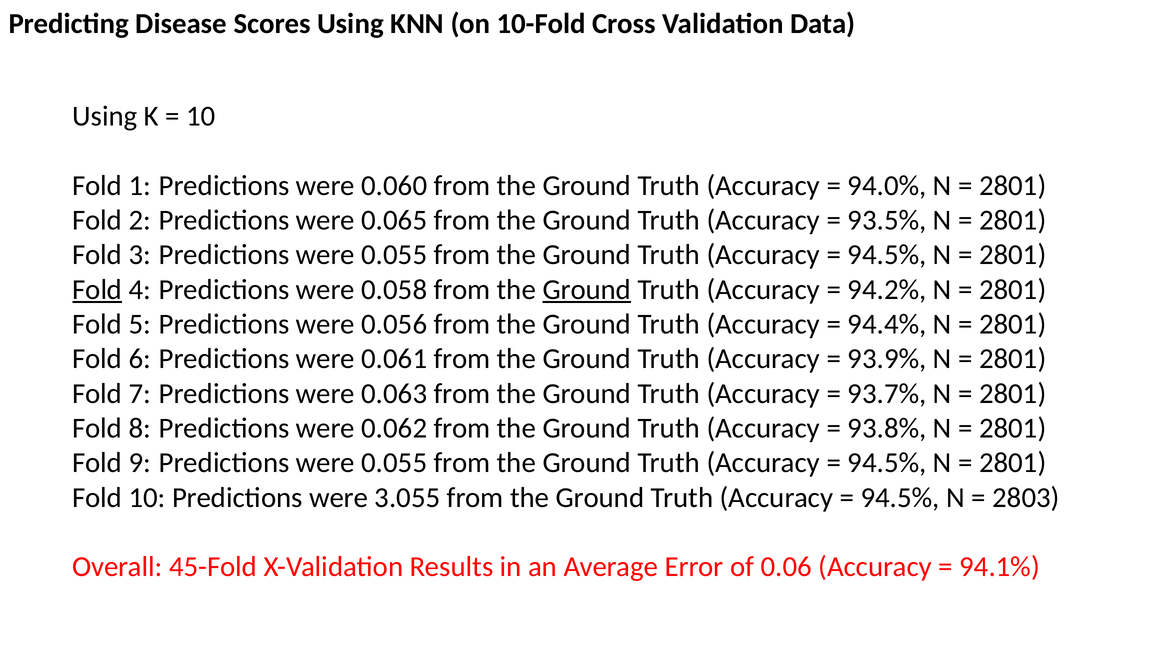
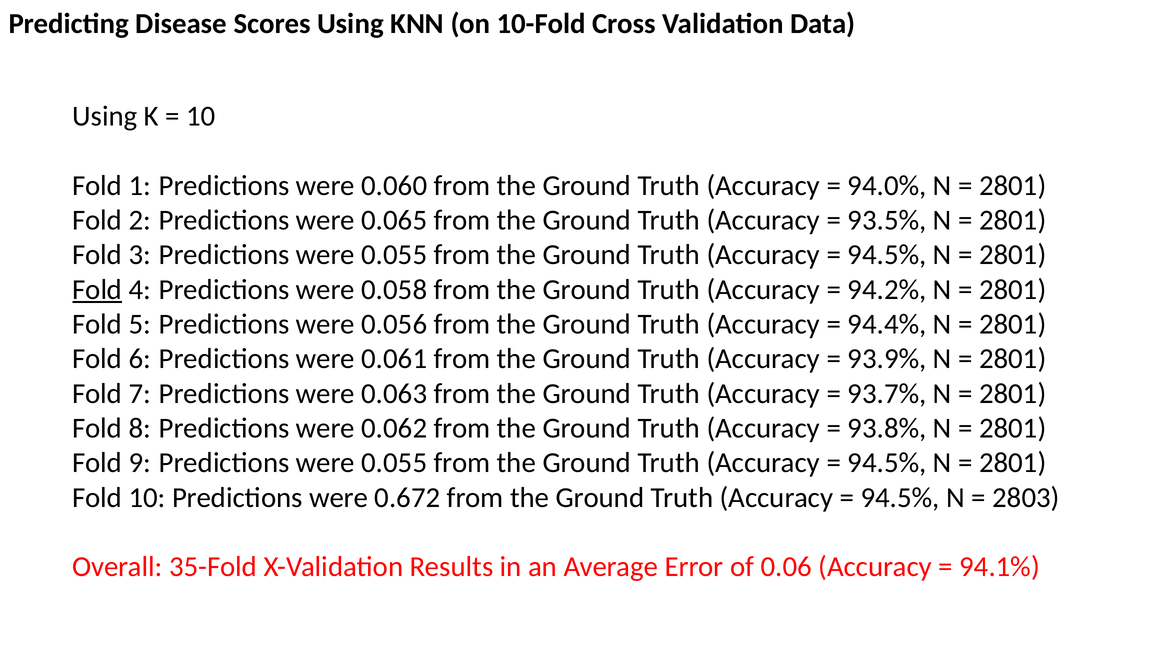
Ground at (587, 289) underline: present -> none
3.055: 3.055 -> 0.672
45-Fold: 45-Fold -> 35-Fold
